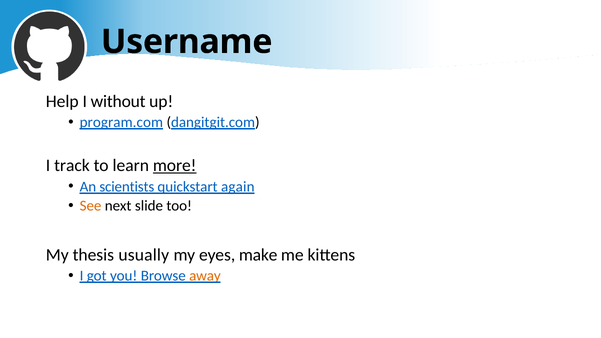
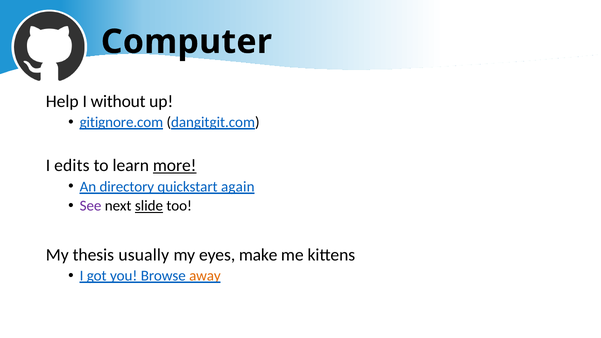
Username: Username -> Computer
program.com: program.com -> gitignore.com
track: track -> edits
scientists: scientists -> directory
See colour: orange -> purple
slide underline: none -> present
